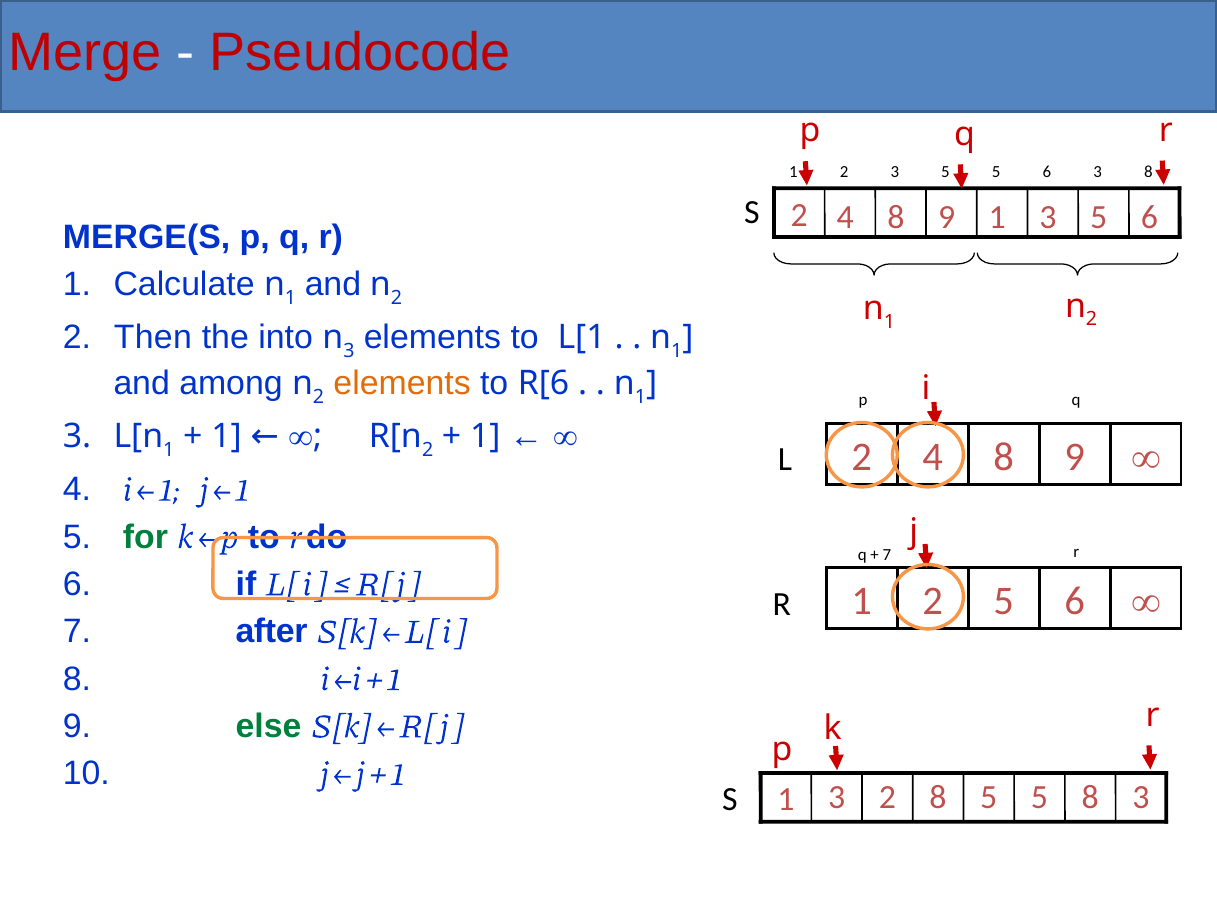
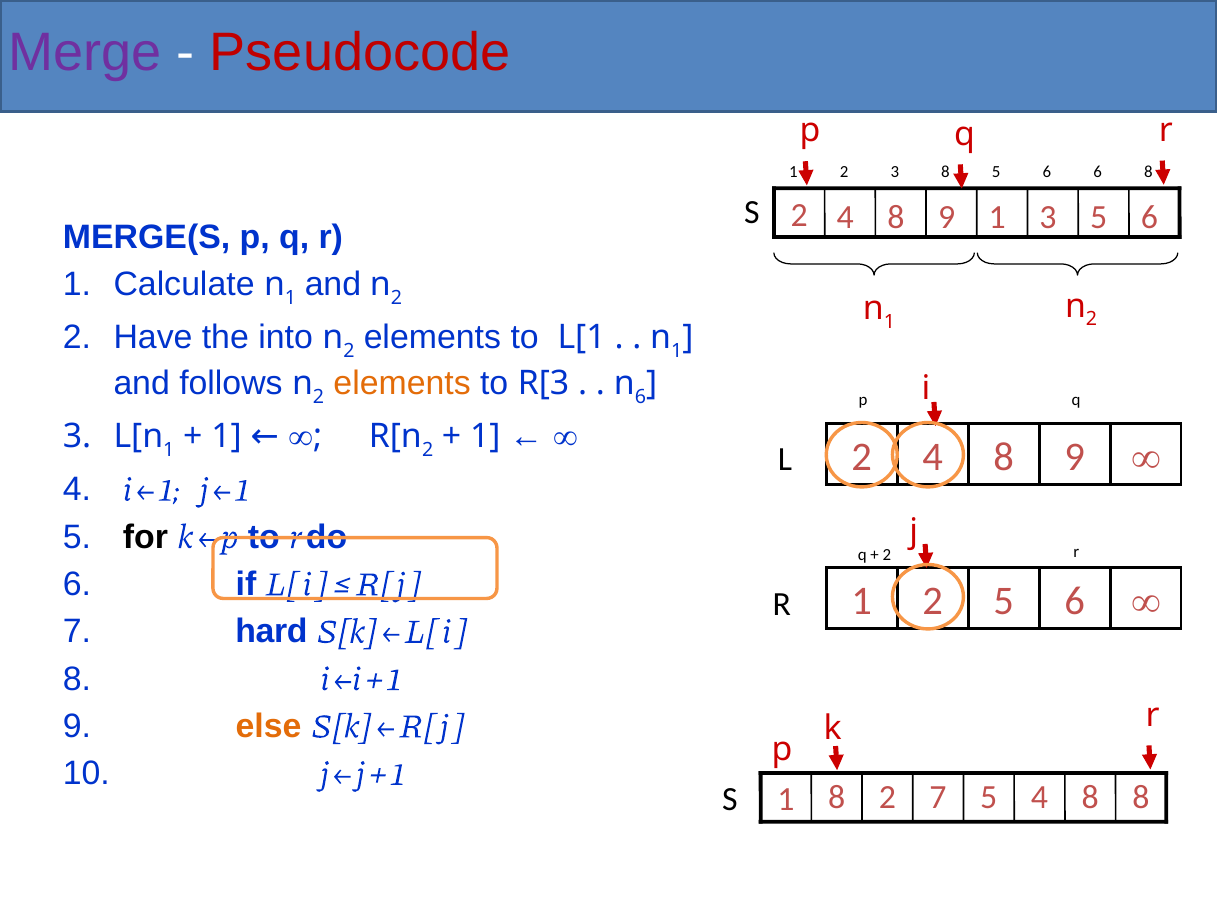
Merge colour: red -> purple
3 5: 5 -> 8
6 3: 3 -> 6
Then: Then -> Have
3 at (349, 351): 3 -> 2
among: among -> follows
R[6: R[6 -> R[3
1 at (640, 397): 1 -> 6
for colour: green -> black
7 at (887, 555): 7 -> 2
after: after -> hard
else colour: green -> orange
2 8: 8 -> 7
5 at (1039, 797): 5 -> 4
8 3: 3 -> 8
S 3: 3 -> 8
